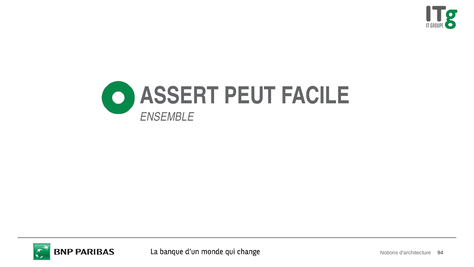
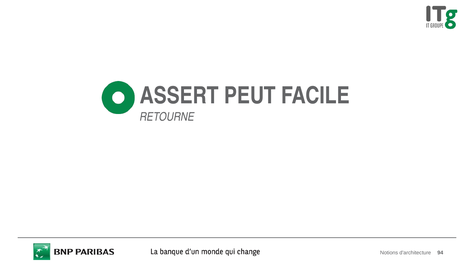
ENSEMBLE: ENSEMBLE -> RETOURNE
